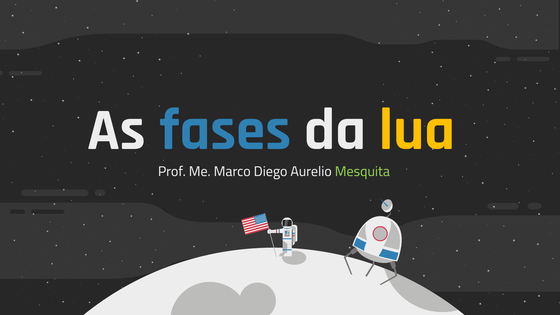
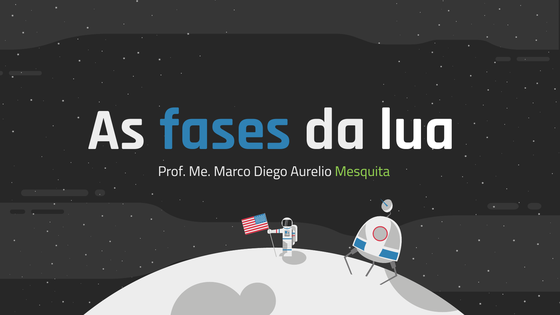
lua colour: yellow -> white
